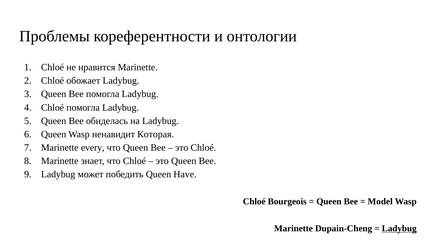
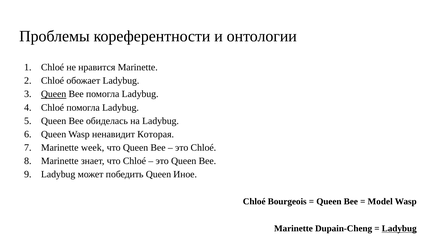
Queen at (54, 94) underline: none -> present
every: every -> week
Have: Have -> Иное
